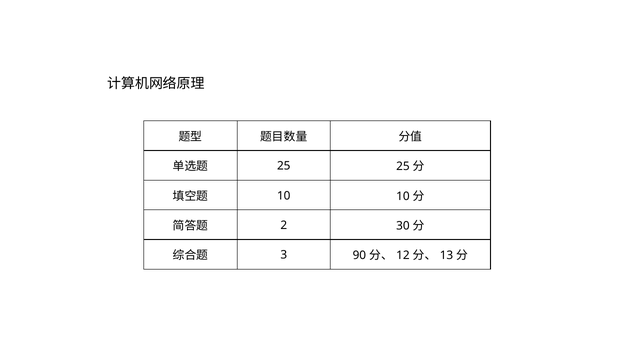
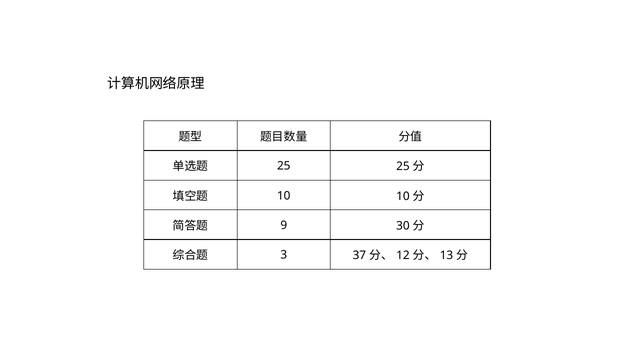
2: 2 -> 9
90: 90 -> 37
